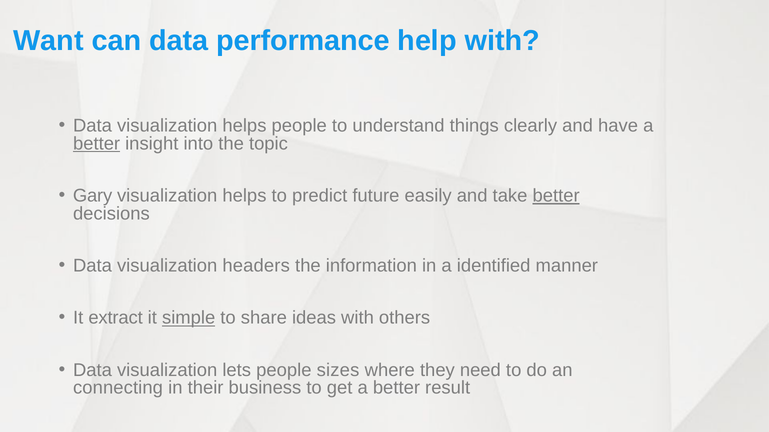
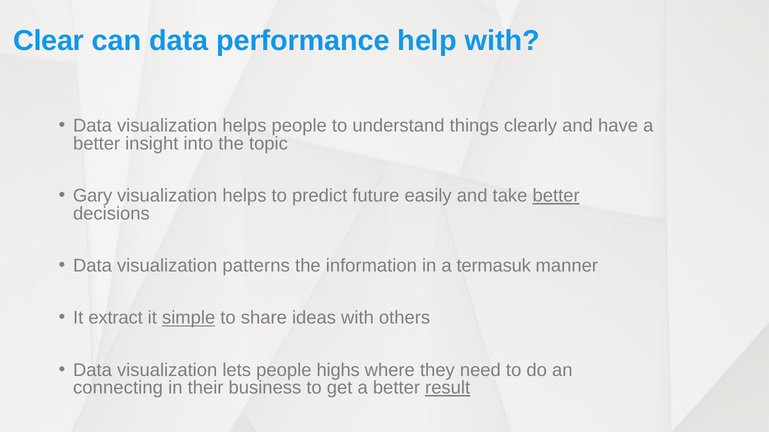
Want: Want -> Clear
better at (97, 144) underline: present -> none
headers: headers -> patterns
identified: identified -> termasuk
sizes: sizes -> highs
result underline: none -> present
